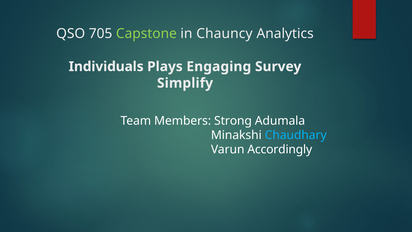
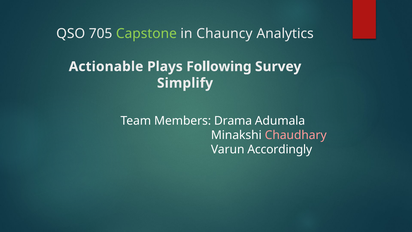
Individuals: Individuals -> Actionable
Engaging: Engaging -> Following
Strong: Strong -> Drama
Chaudhary colour: light blue -> pink
